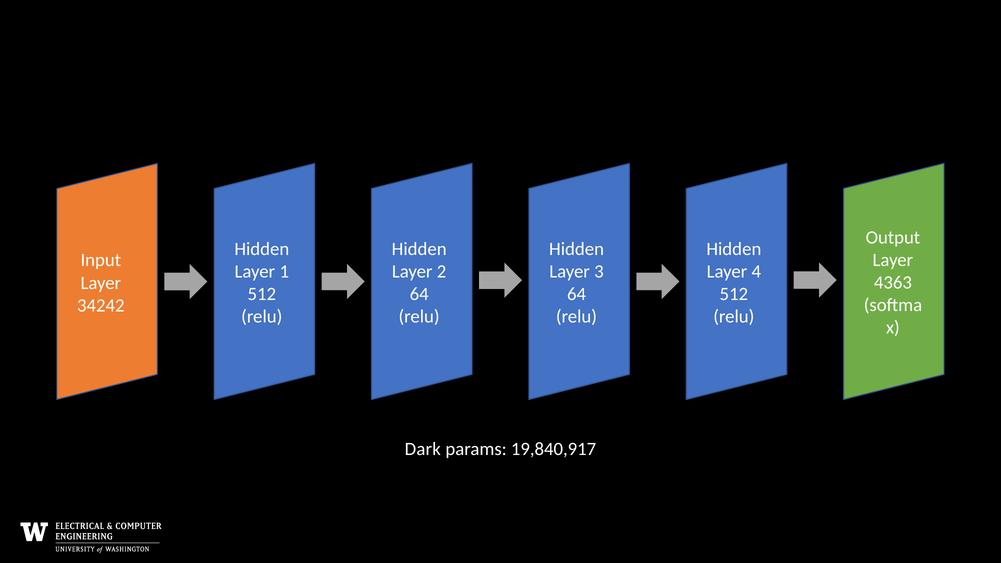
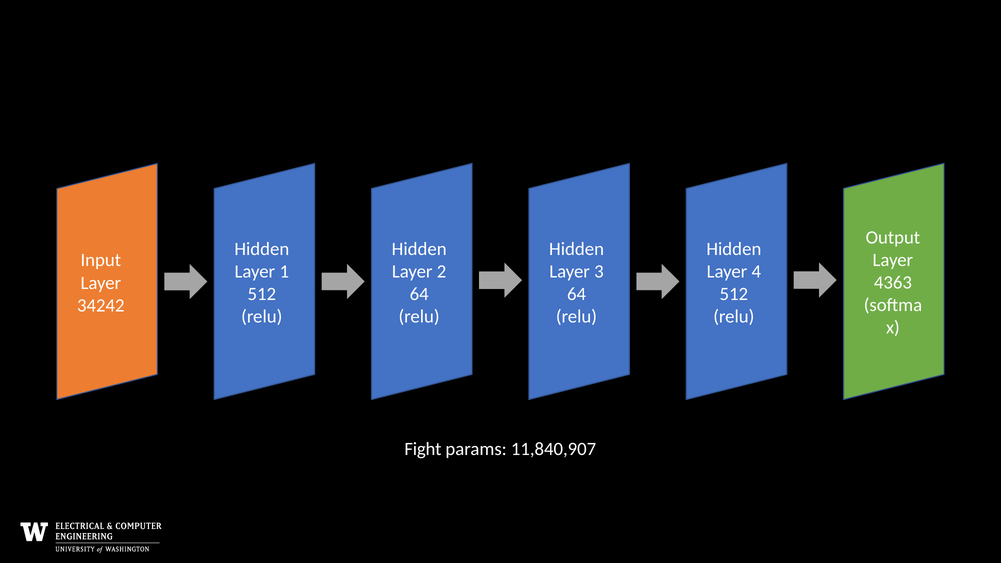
Dark: Dark -> Fight
19,840,917: 19,840,917 -> 11,840,907
